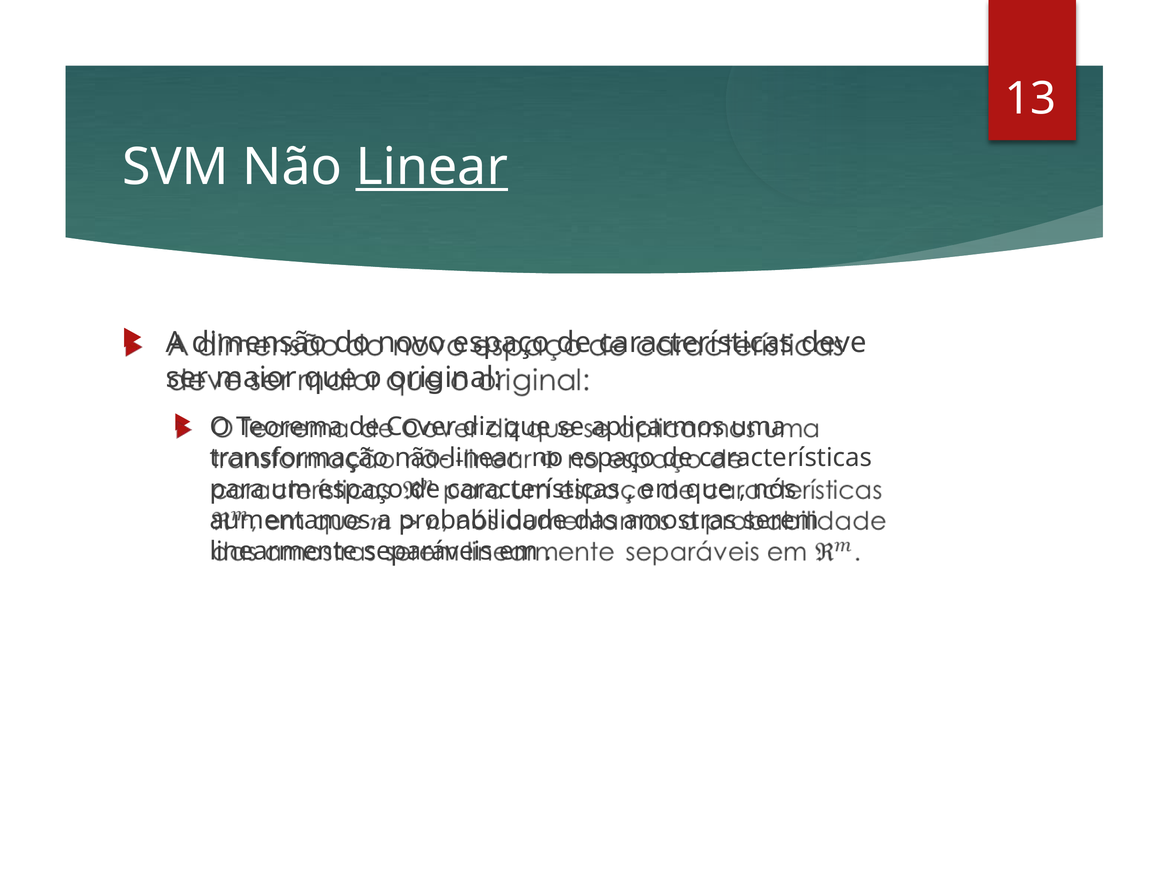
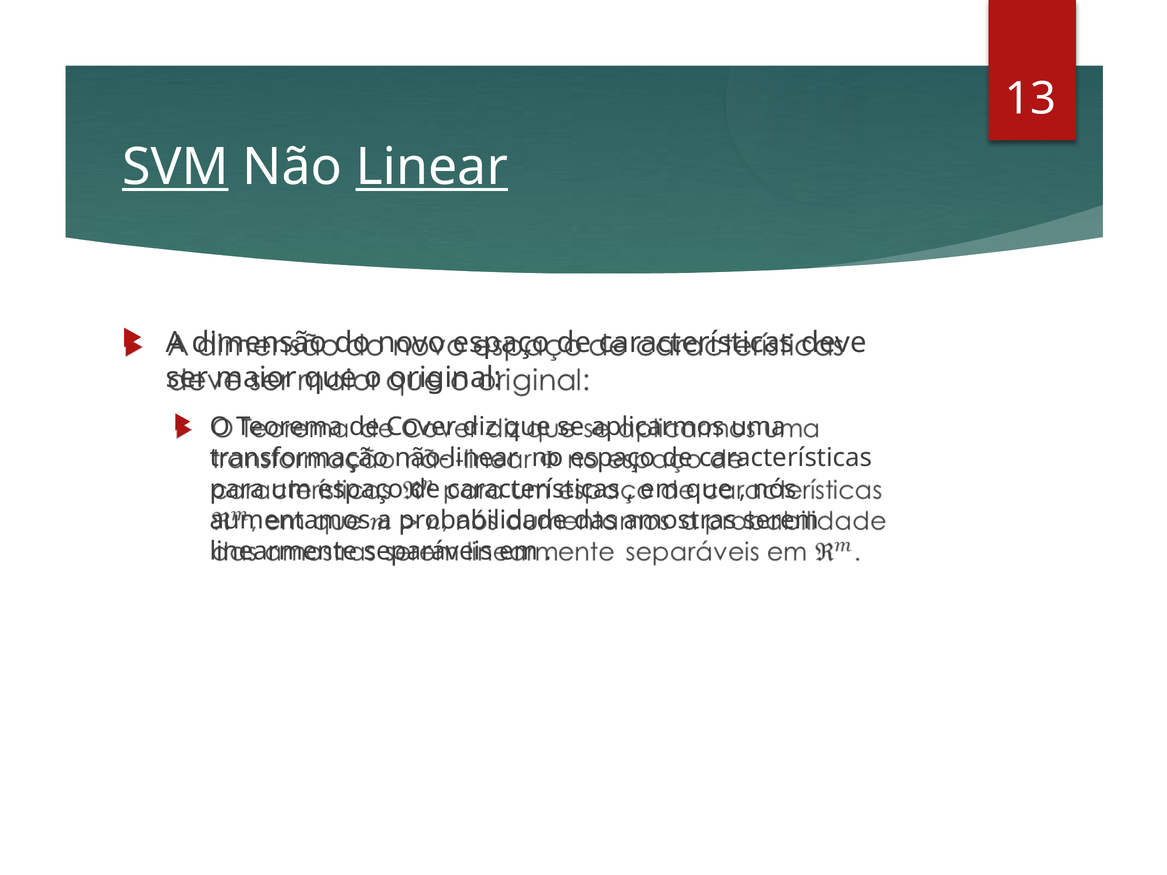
SVM underline: none -> present
